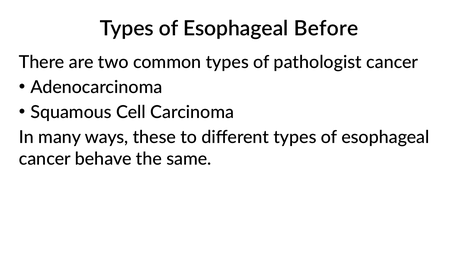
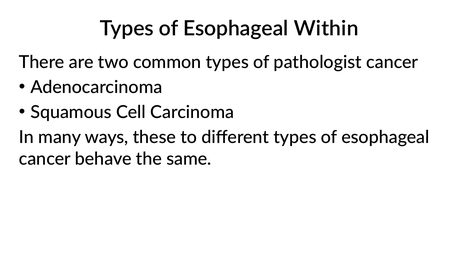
Before: Before -> Within
